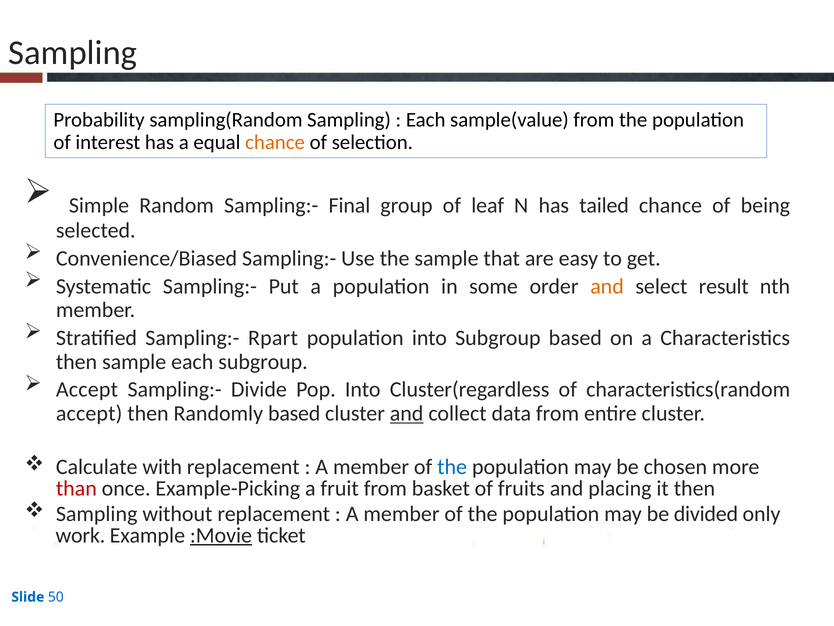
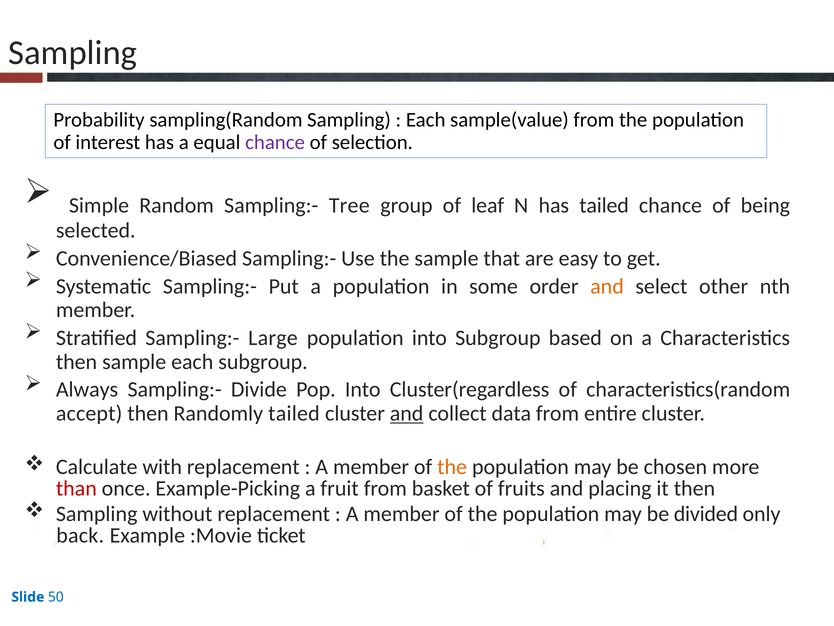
chance at (275, 142) colour: orange -> purple
Final: Final -> Tree
result: result -> other
Rpart: Rpart -> Large
Accept at (87, 389): Accept -> Always
Randomly based: based -> tailed
the at (452, 467) colour: blue -> orange
work: work -> back
:Movie underline: present -> none
